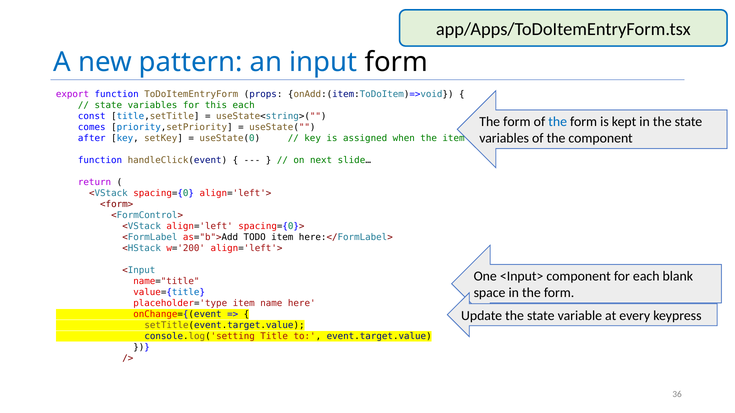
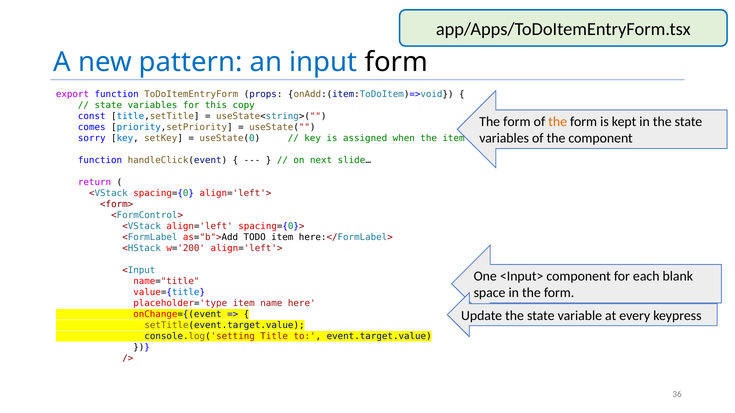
this each: each -> copy
the at (558, 122) colour: blue -> orange
after: after -> sorry
